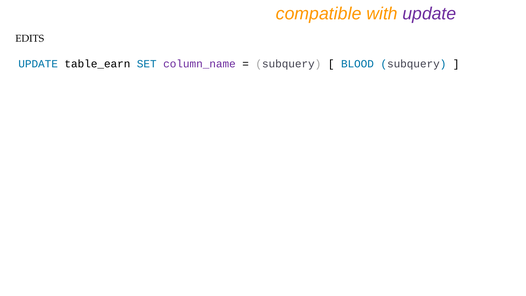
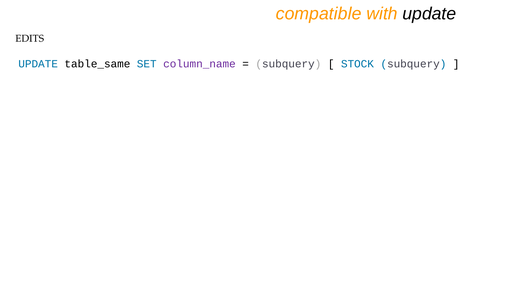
update at (429, 14) colour: purple -> black
table_earn: table_earn -> table_same
BLOOD: BLOOD -> STOCK
